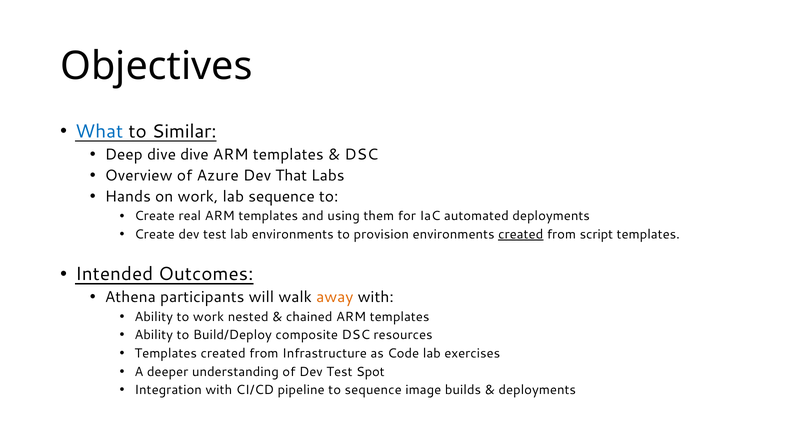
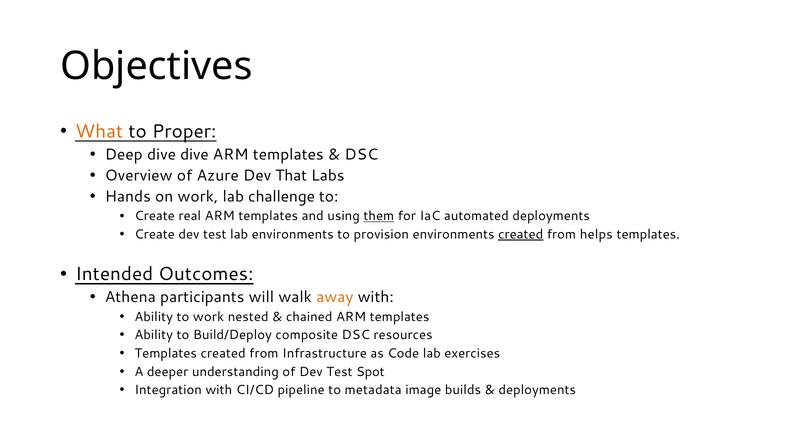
What colour: blue -> orange
Similar: Similar -> Proper
lab sequence: sequence -> challenge
them underline: none -> present
script: script -> helps
to sequence: sequence -> metadata
